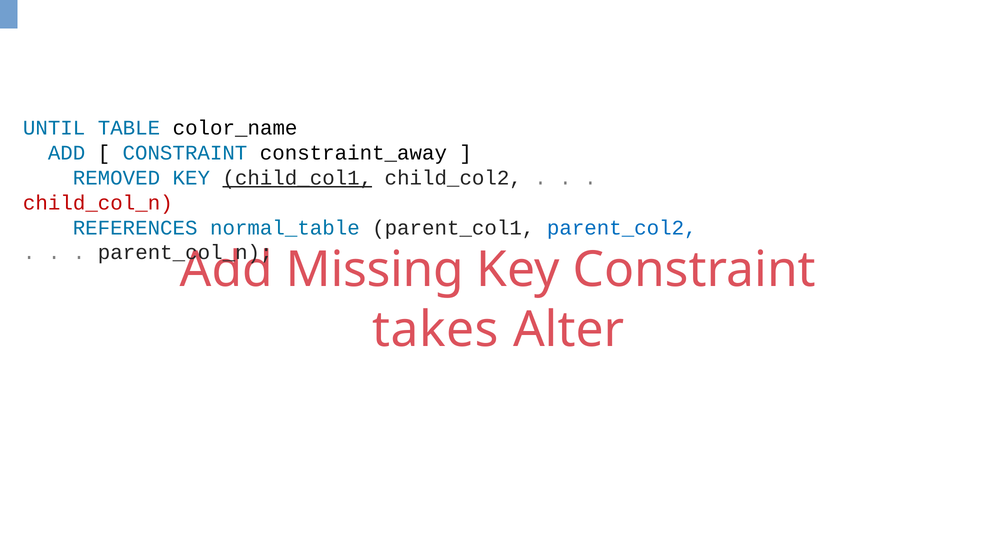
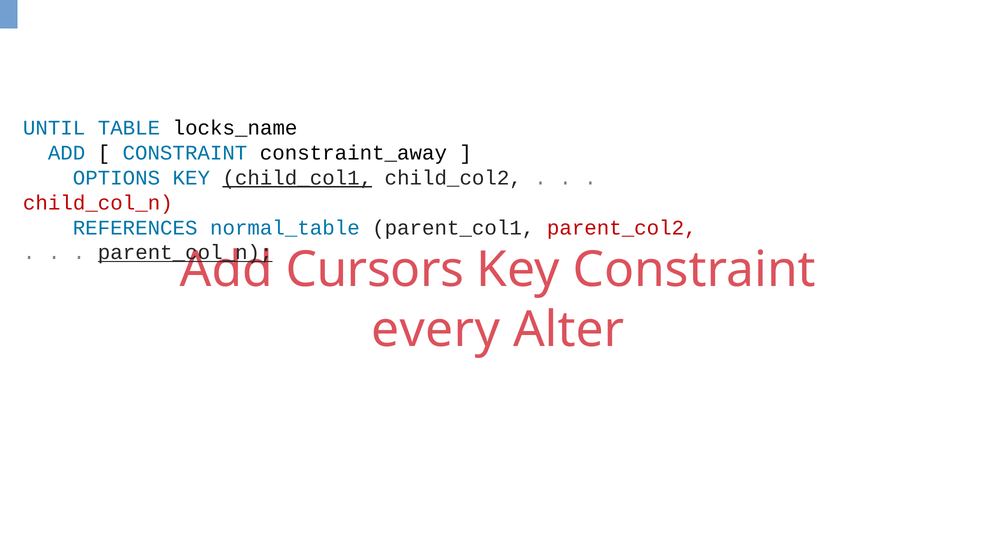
color_name: color_name -> locks_name
REMOVED: REMOVED -> OPTIONS
parent_col2 colour: blue -> red
parent_col_n underline: none -> present
Missing: Missing -> Cursors
takes: takes -> every
